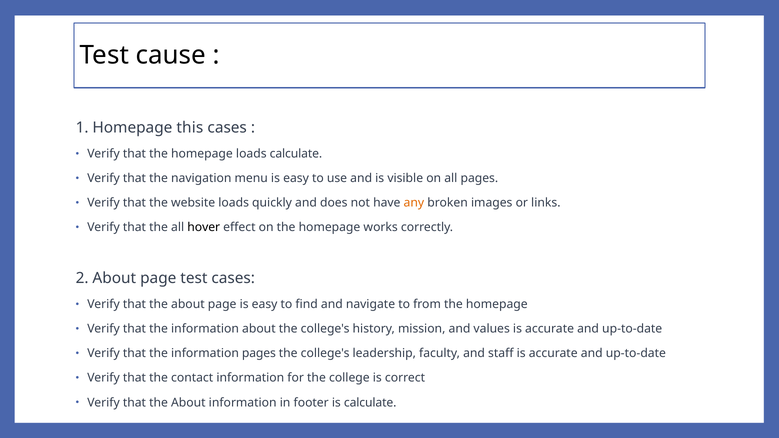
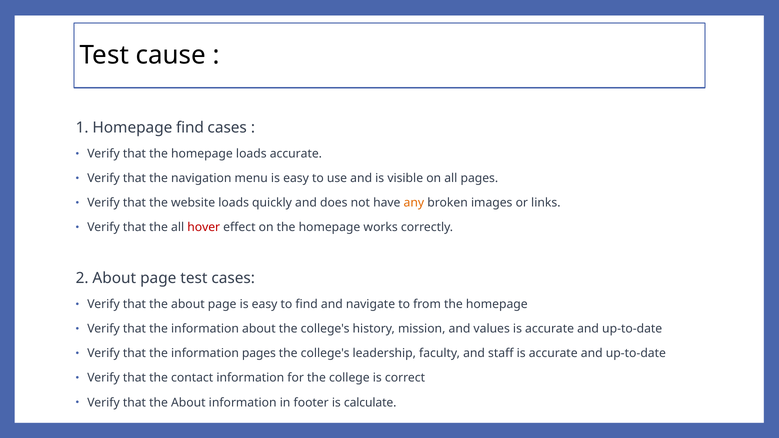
Homepage this: this -> find
loads calculate: calculate -> accurate
hover colour: black -> red
